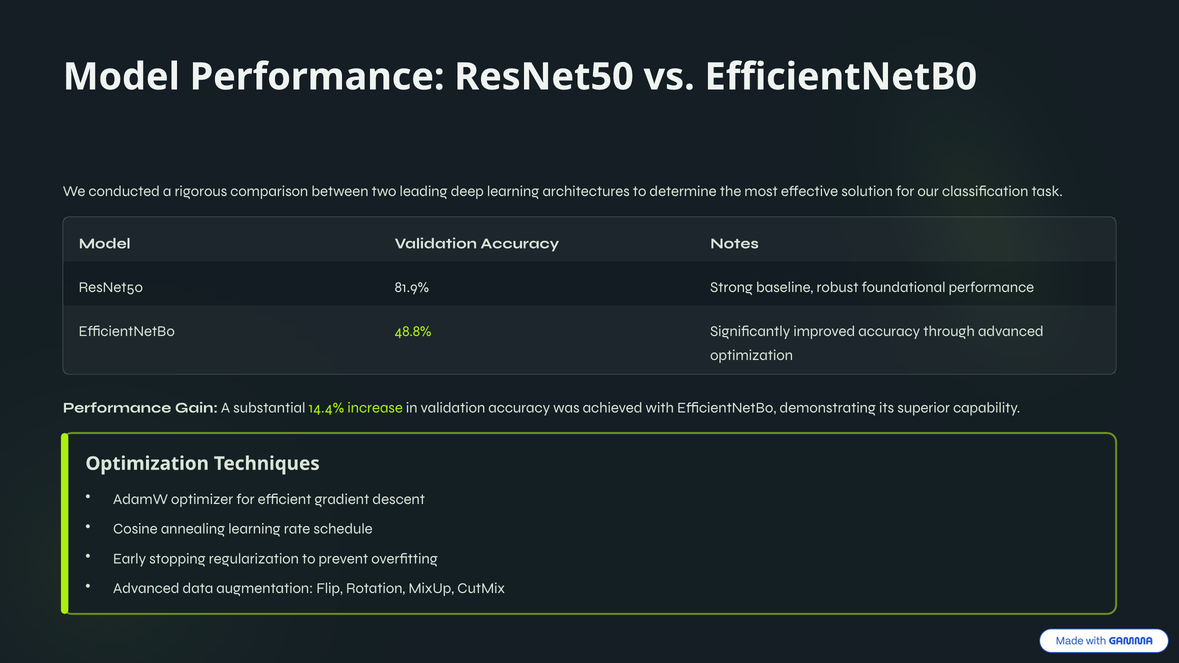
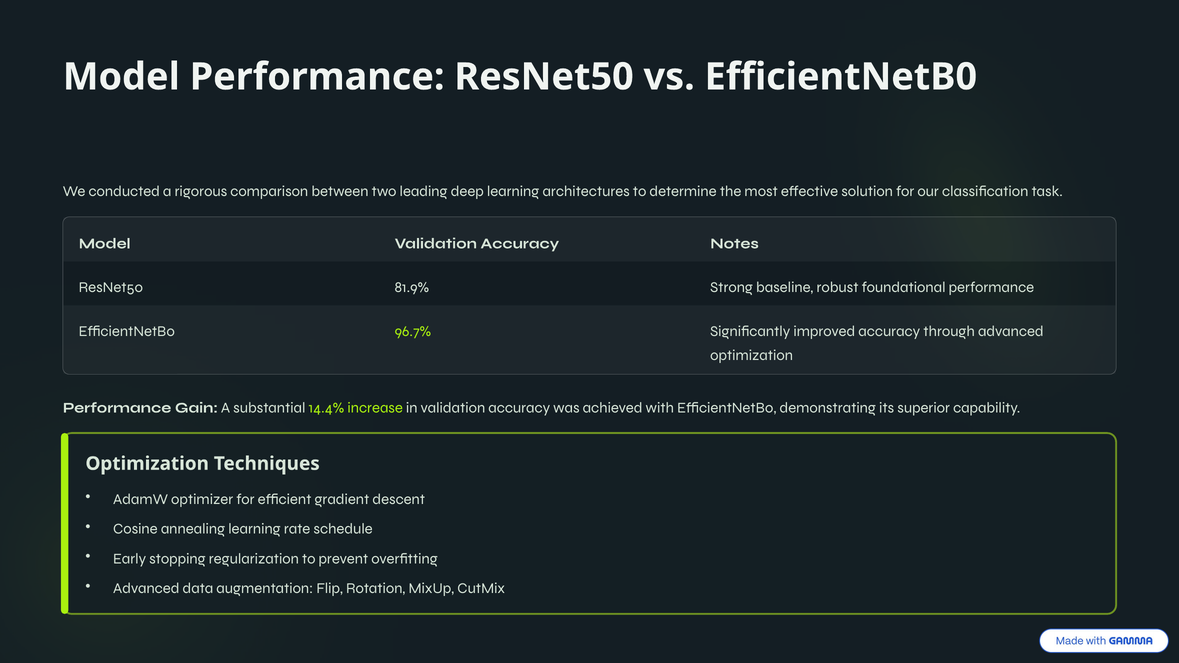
48.8%: 48.8% -> 96.7%
